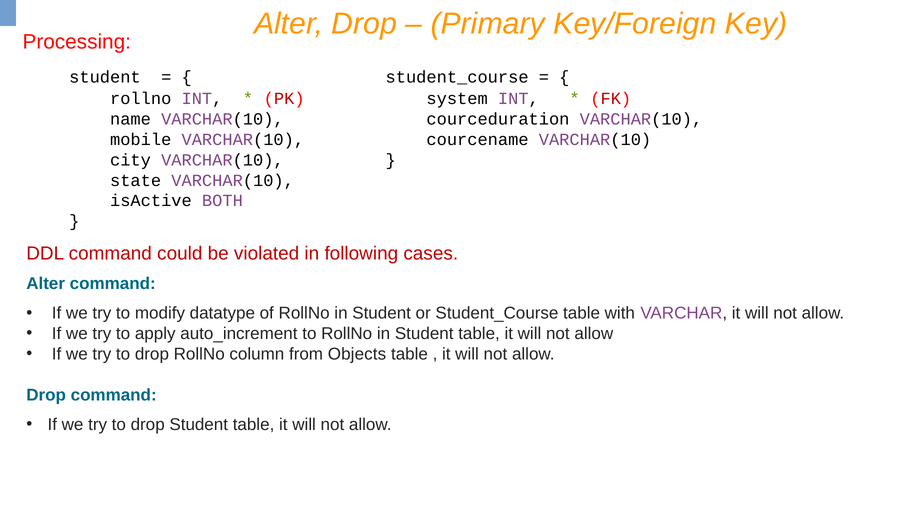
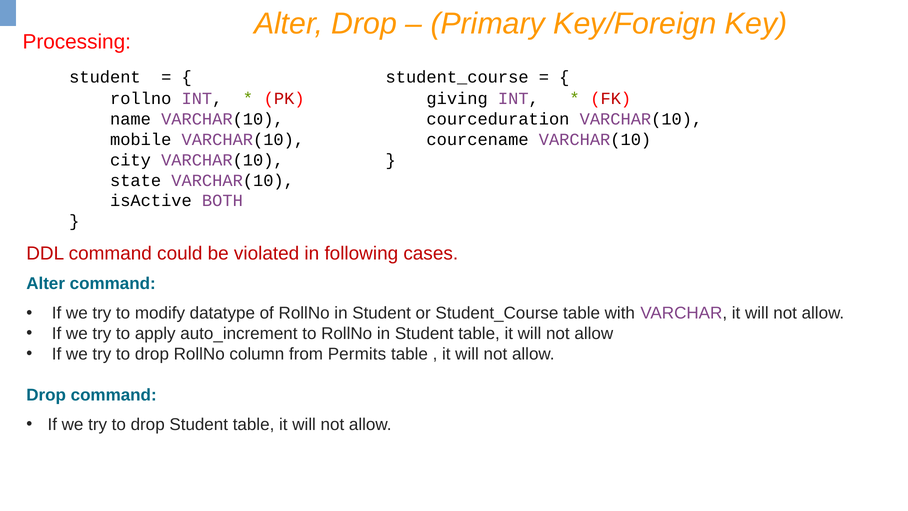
system: system -> giving
Objects: Objects -> Permits
